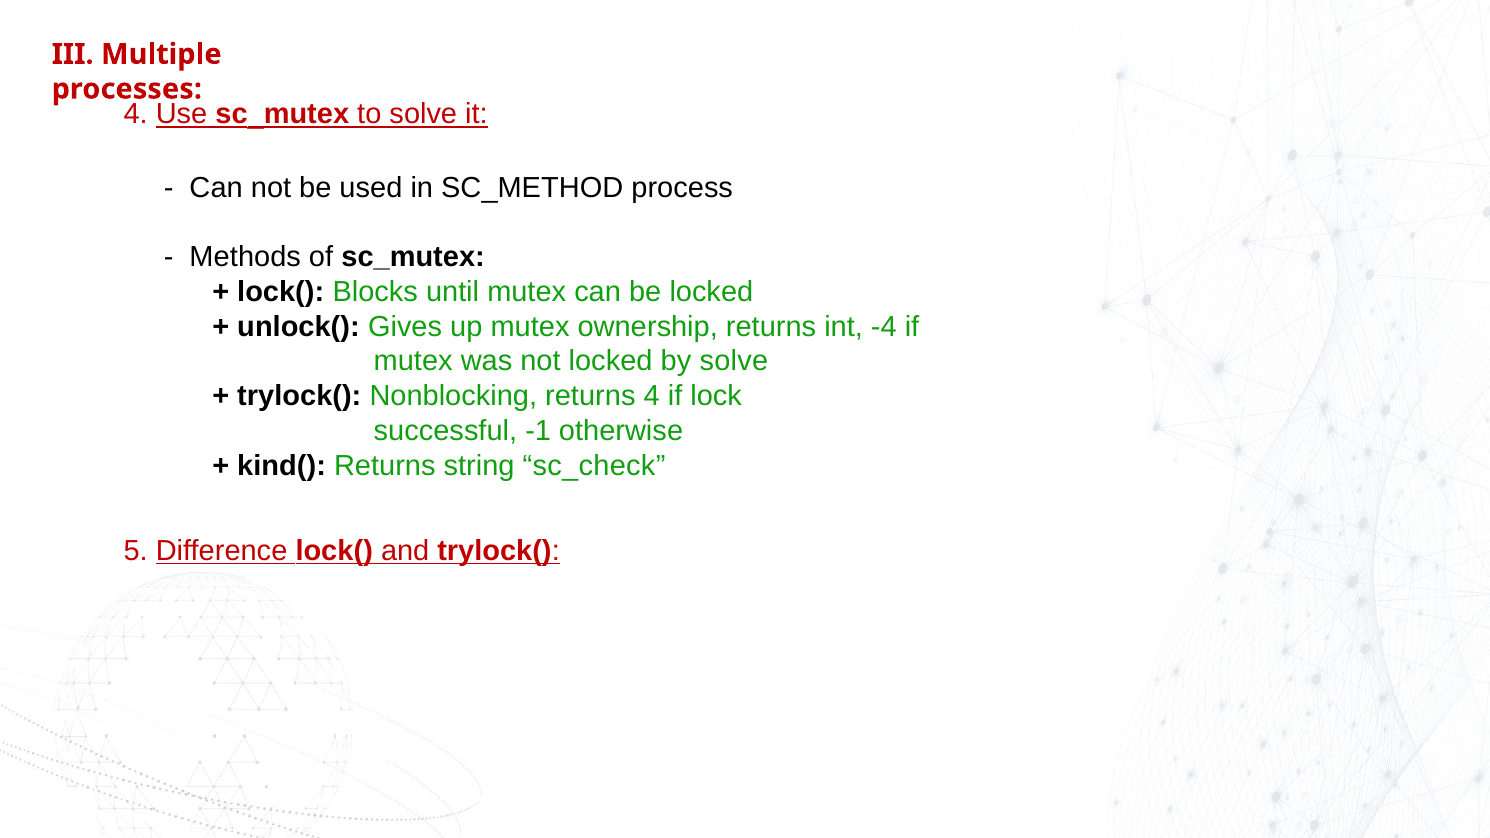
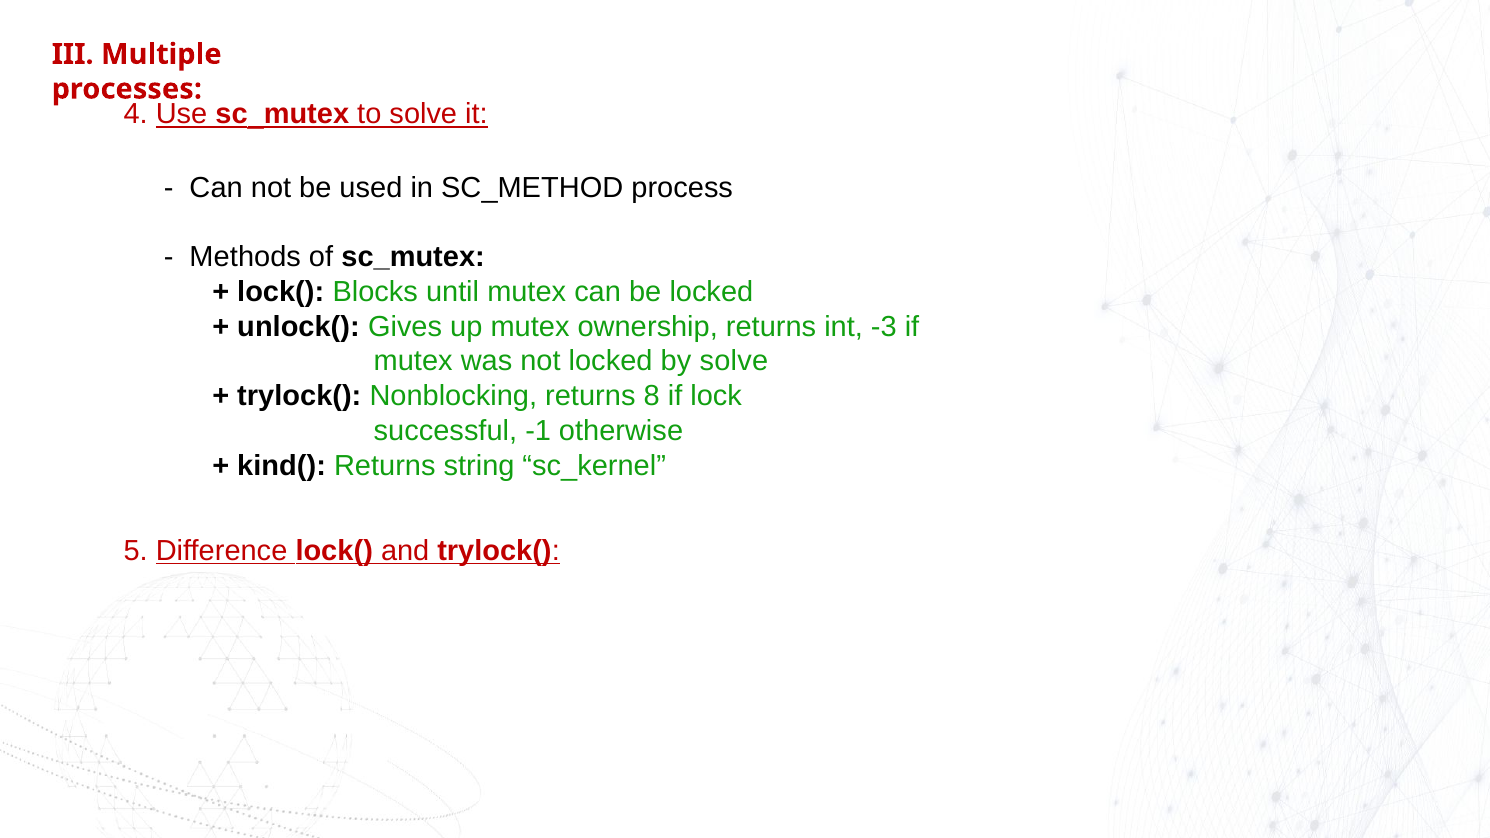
-4: -4 -> -3
returns 4: 4 -> 8
sc_check: sc_check -> sc_kernel
